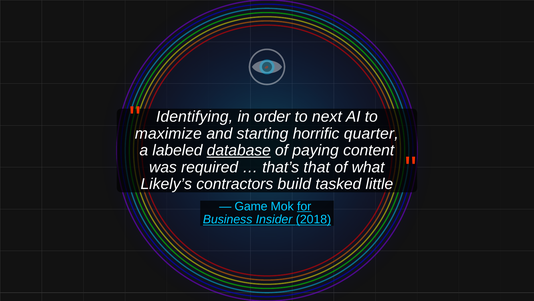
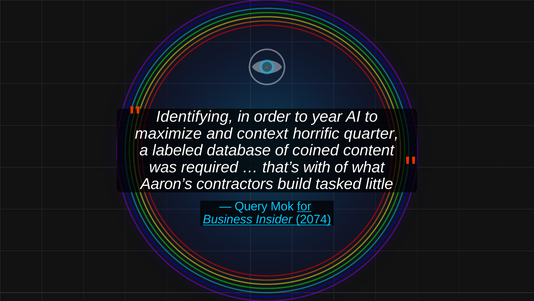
next: next -> year
starting: starting -> context
database underline: present -> none
paying: paying -> coined
that: that -> with
Likely’s: Likely’s -> Aaron’s
Game: Game -> Query
2018: 2018 -> 2074
